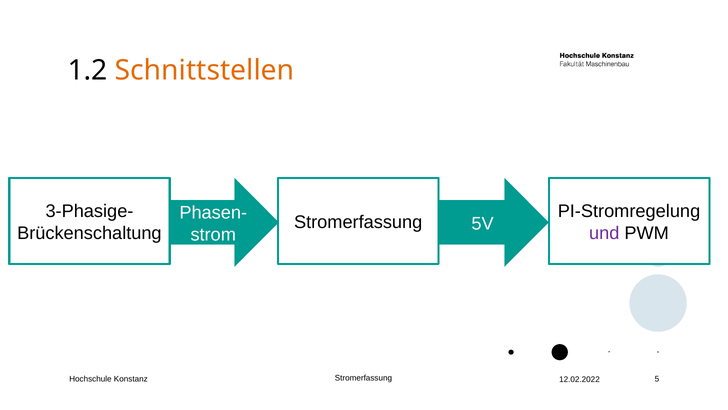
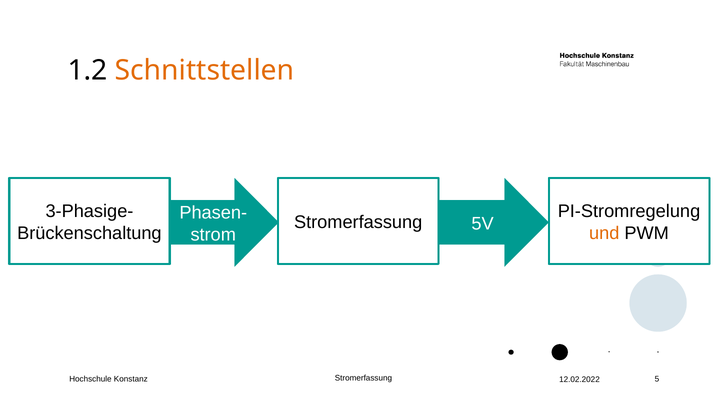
und colour: purple -> orange
